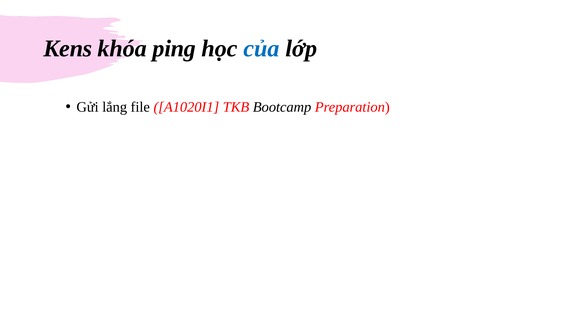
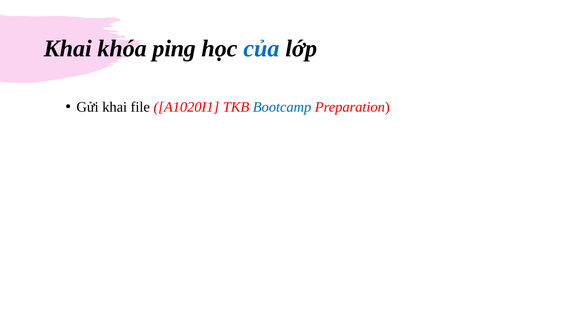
Kens at (68, 48): Kens -> Khai
Gửi lắng: lắng -> khai
Bootcamp colour: black -> blue
